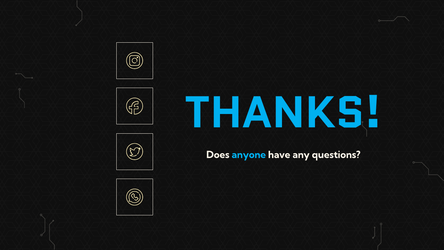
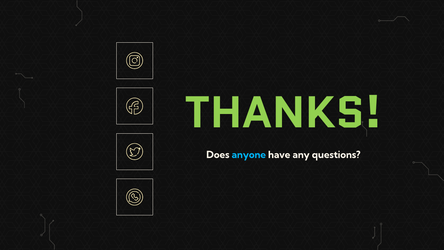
THANKS colour: light blue -> light green
